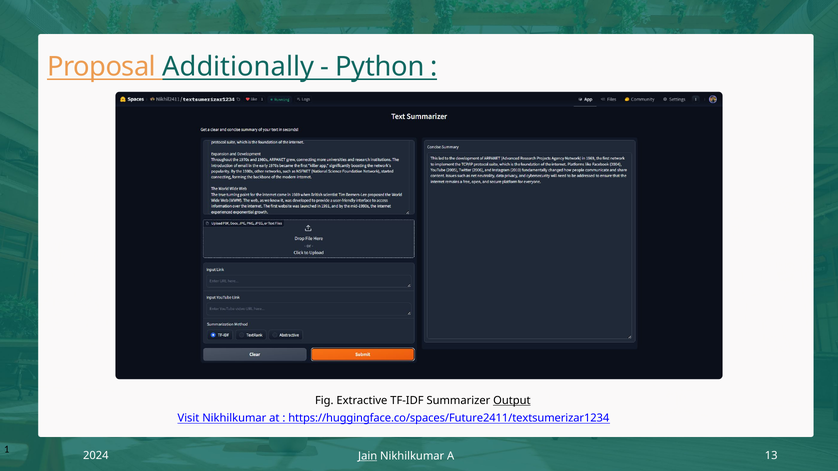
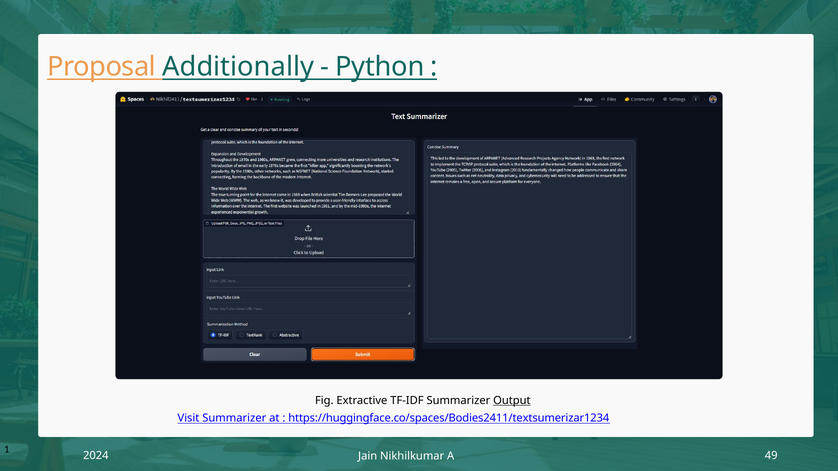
Visit Nikhilkumar: Nikhilkumar -> Summarizer
https://huggingface.co/spaces/Future2411/textsumerizar1234: https://huggingface.co/spaces/Future2411/textsumerizar1234 -> https://huggingface.co/spaces/Bodies2411/textsumerizar1234
Jain underline: present -> none
13: 13 -> 49
